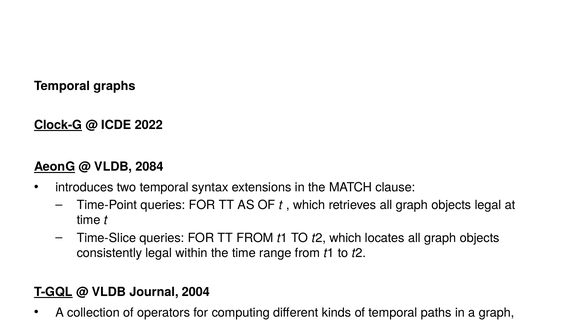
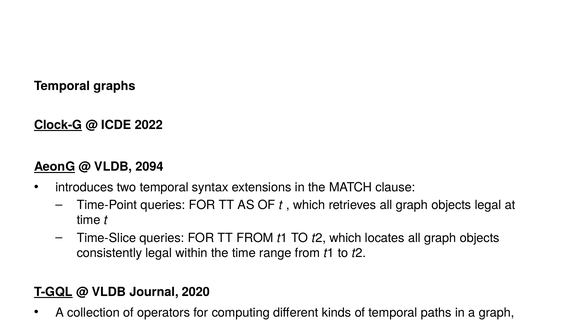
2084: 2084 -> 2094
2004: 2004 -> 2020
